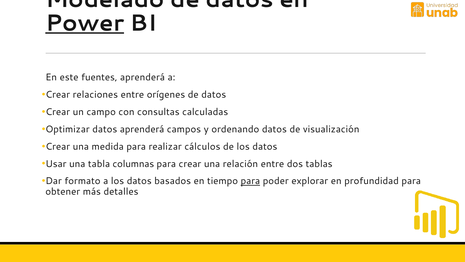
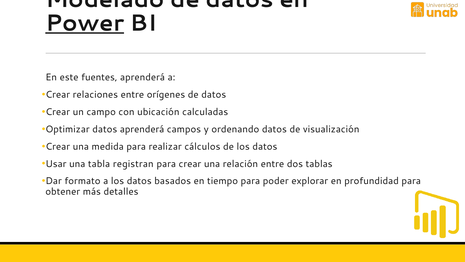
consultas: consultas -> ubicación
columnas: columnas -> registran
para at (250, 181) underline: present -> none
